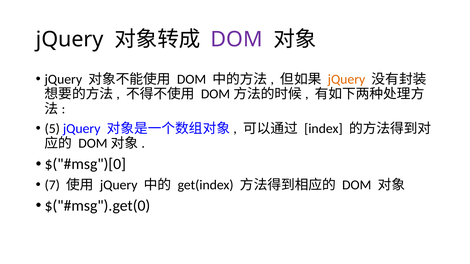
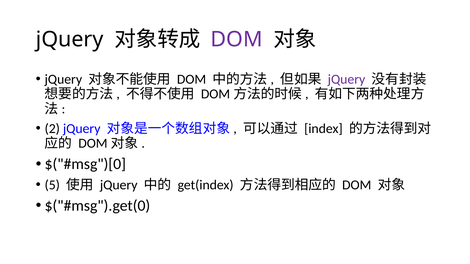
jQuery at (346, 79) colour: orange -> purple
5: 5 -> 2
7: 7 -> 5
